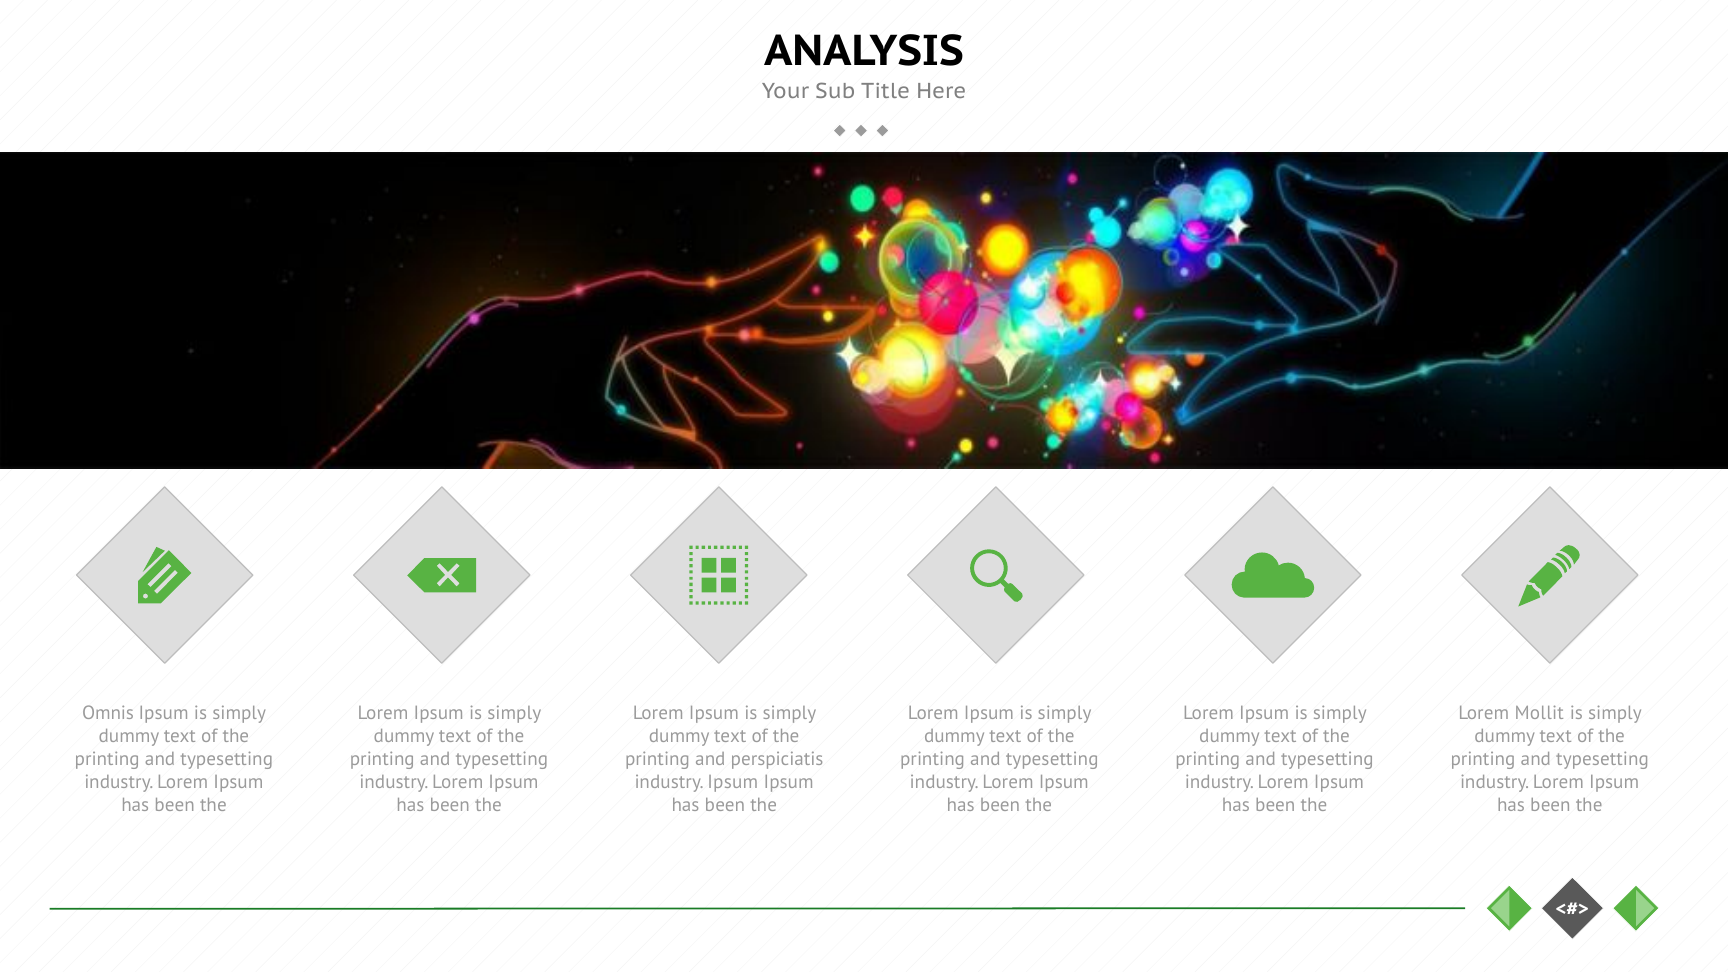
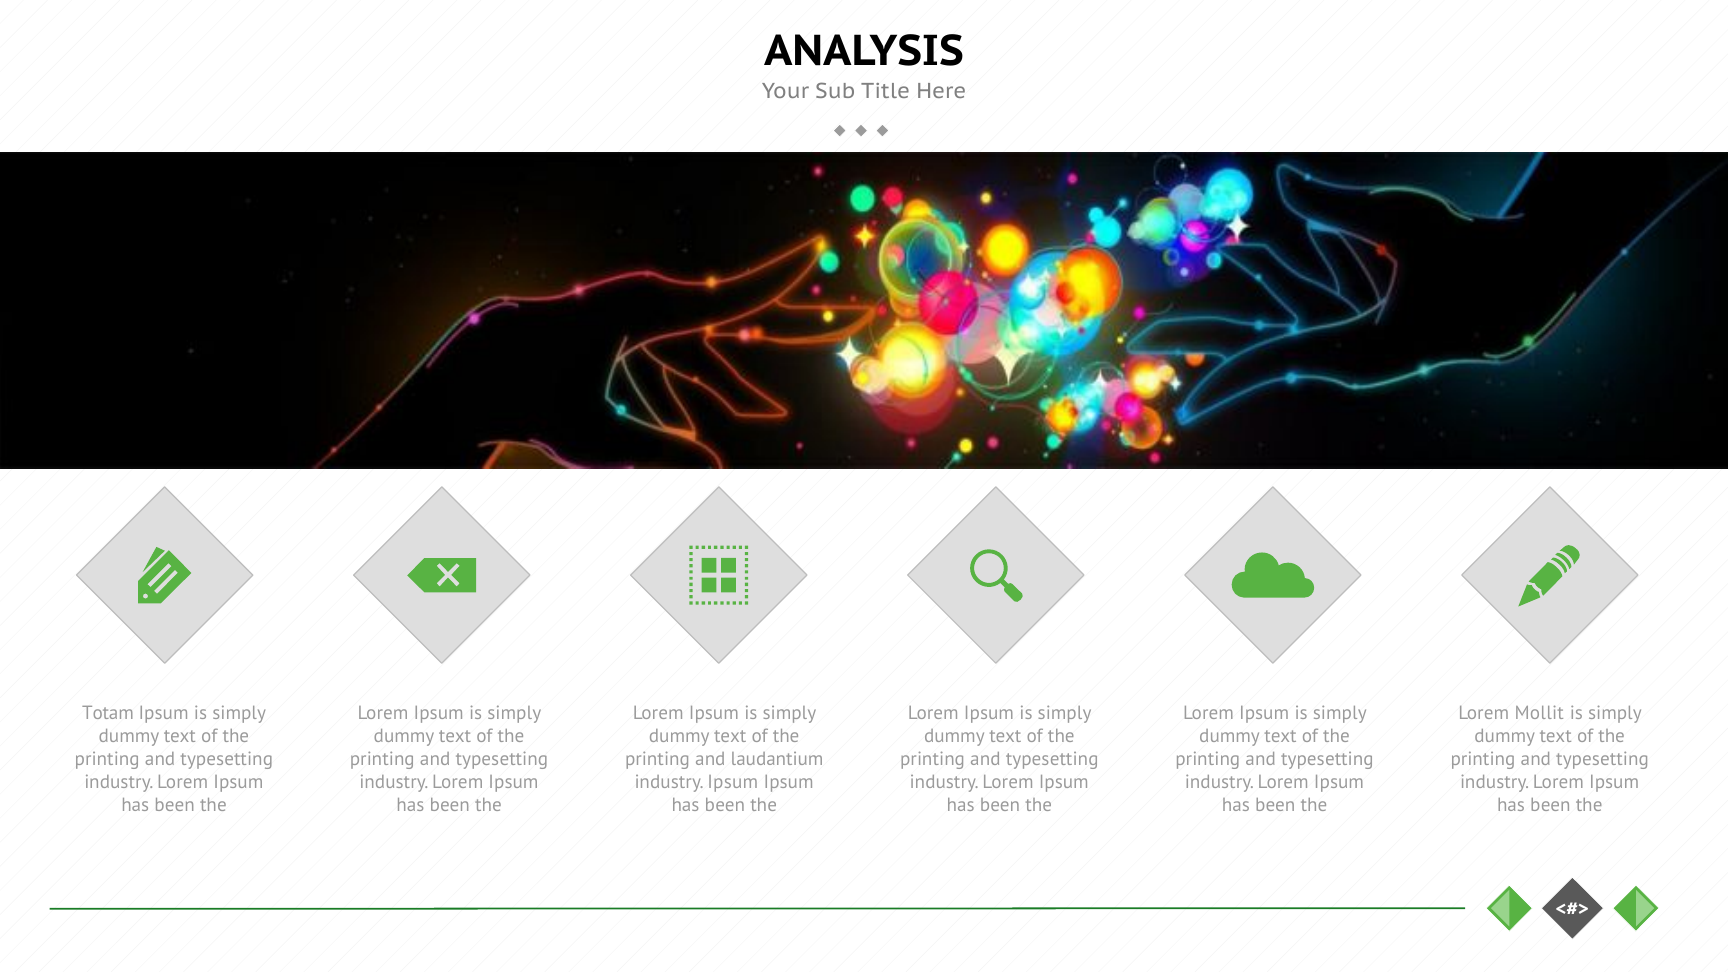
Omnis: Omnis -> Totam
perspiciatis: perspiciatis -> laudantium
